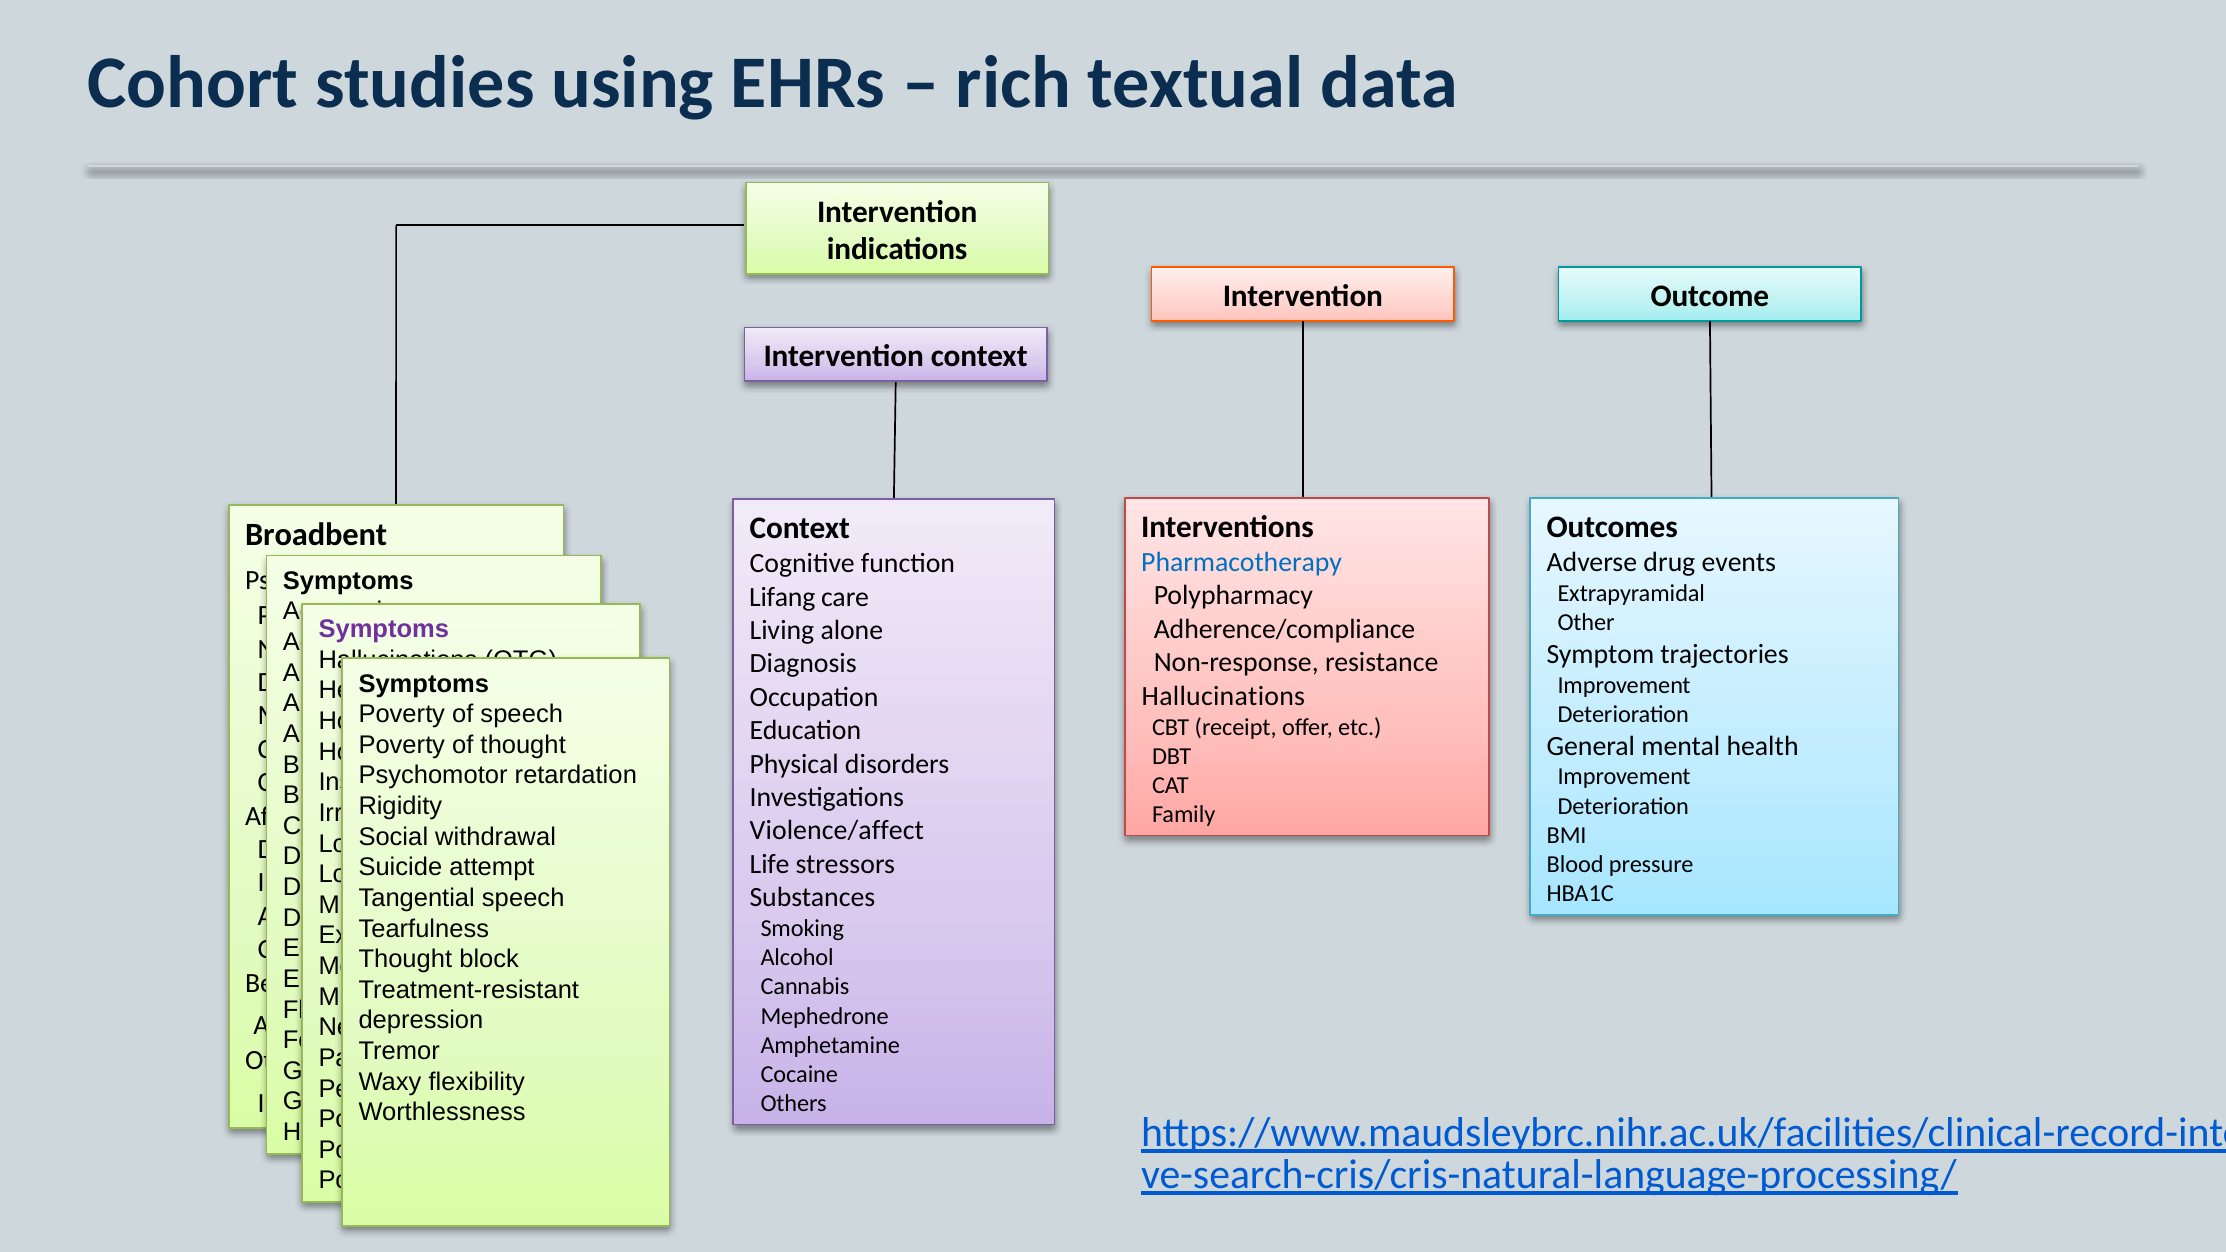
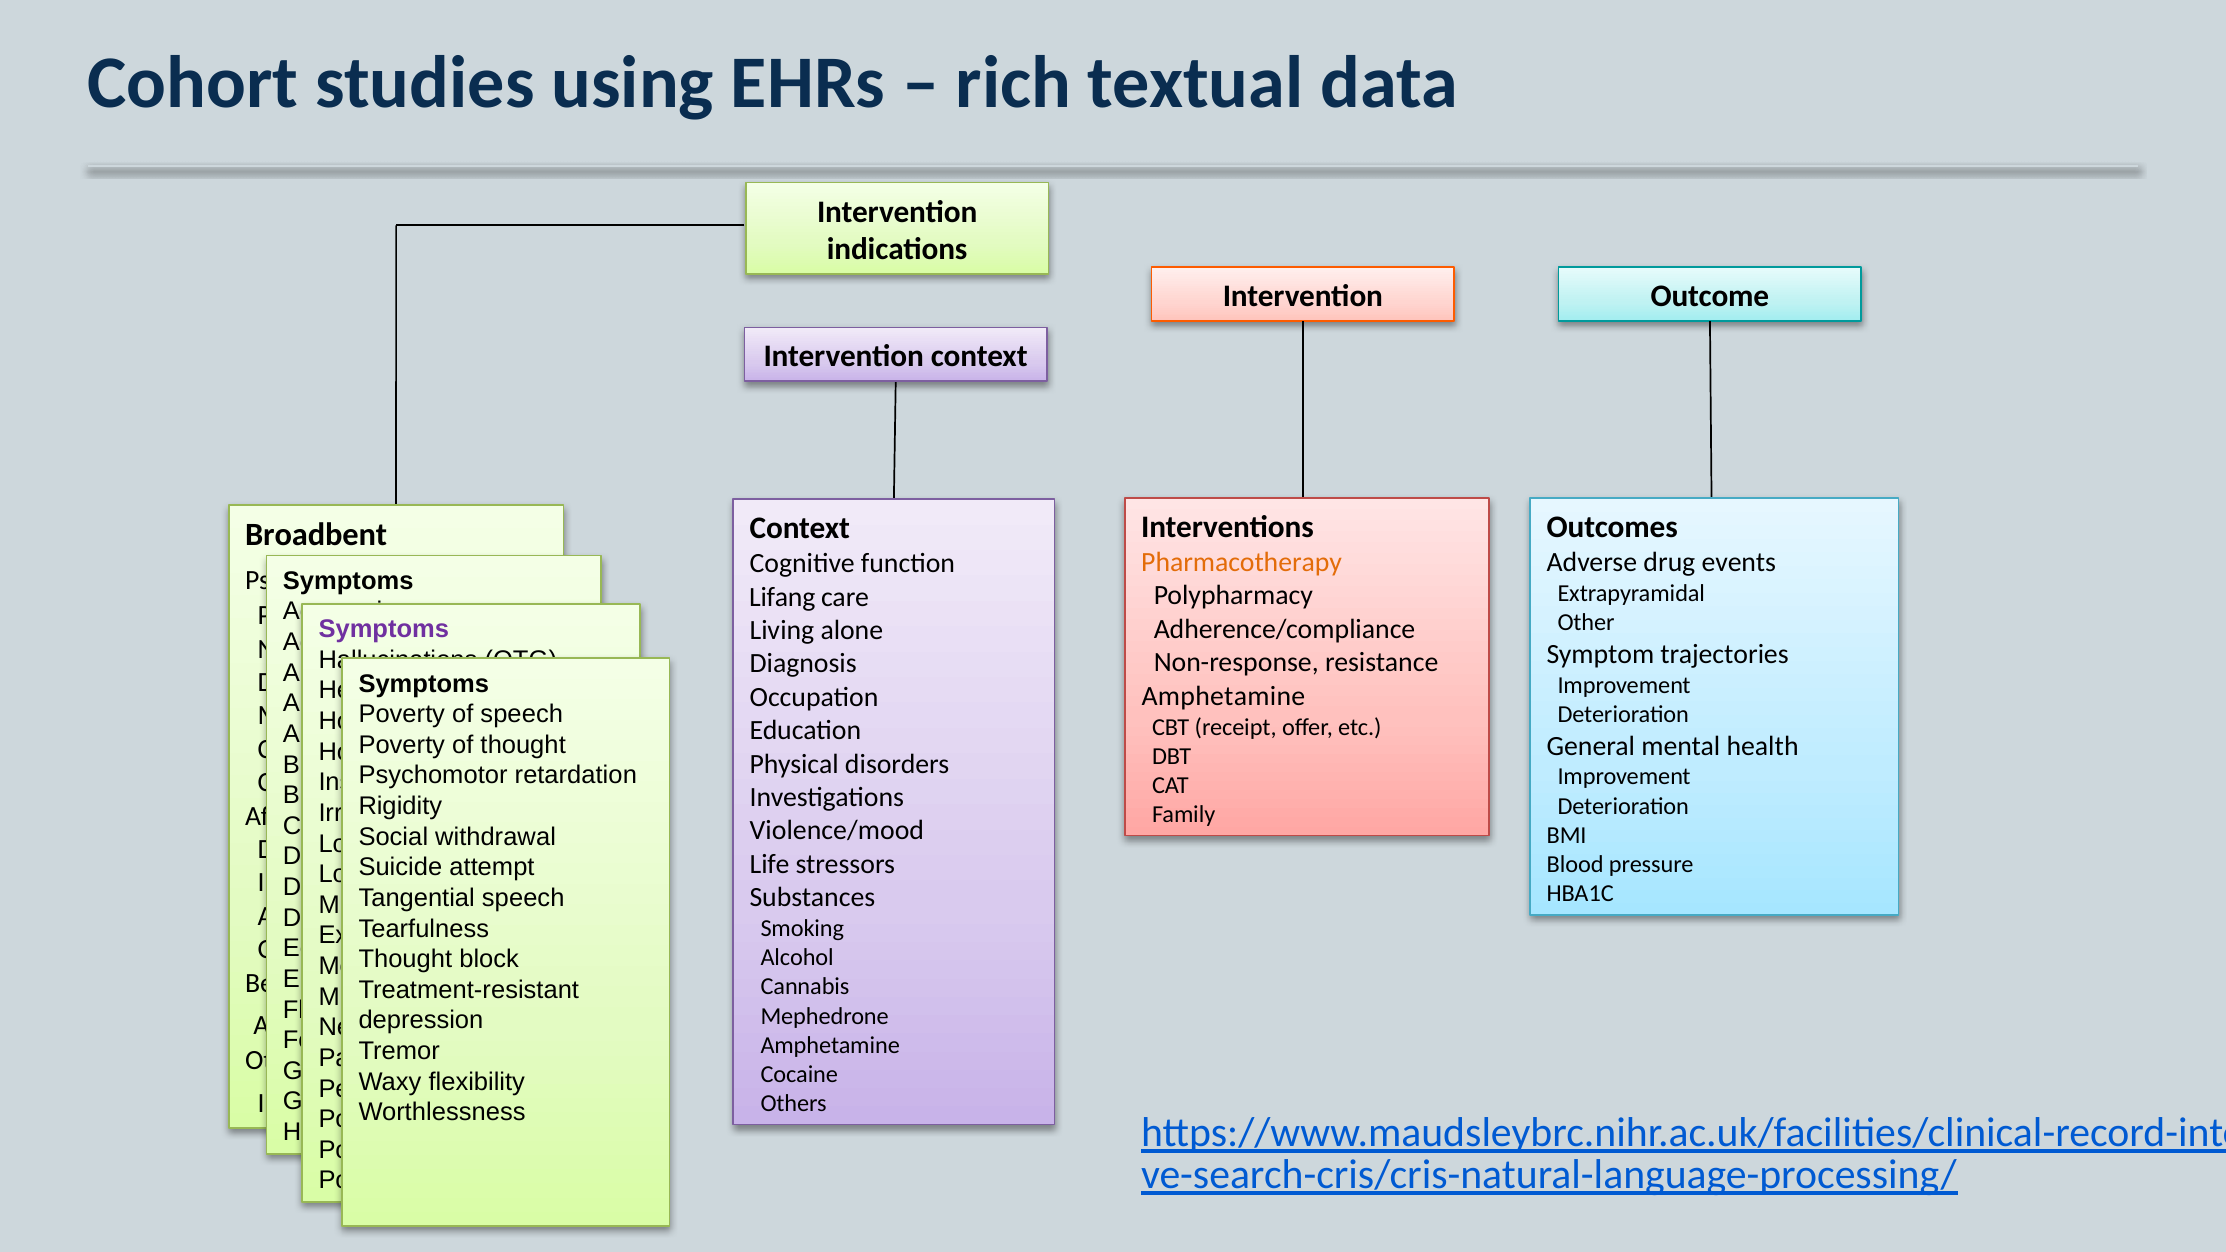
Pharmacotherapy colour: blue -> orange
Hallucinations at (1223, 696): Hallucinations -> Amphetamine
Violence/affect: Violence/affect -> Violence/mood
